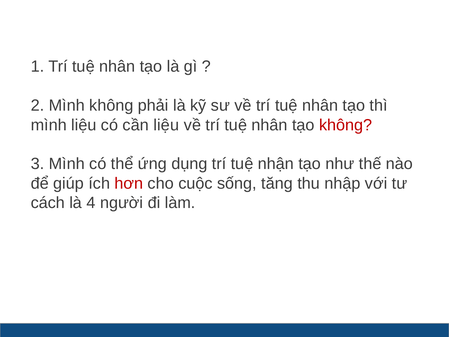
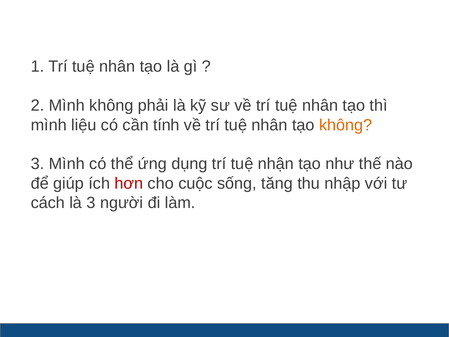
cần liệu: liệu -> tính
không at (346, 125) colour: red -> orange
là 4: 4 -> 3
